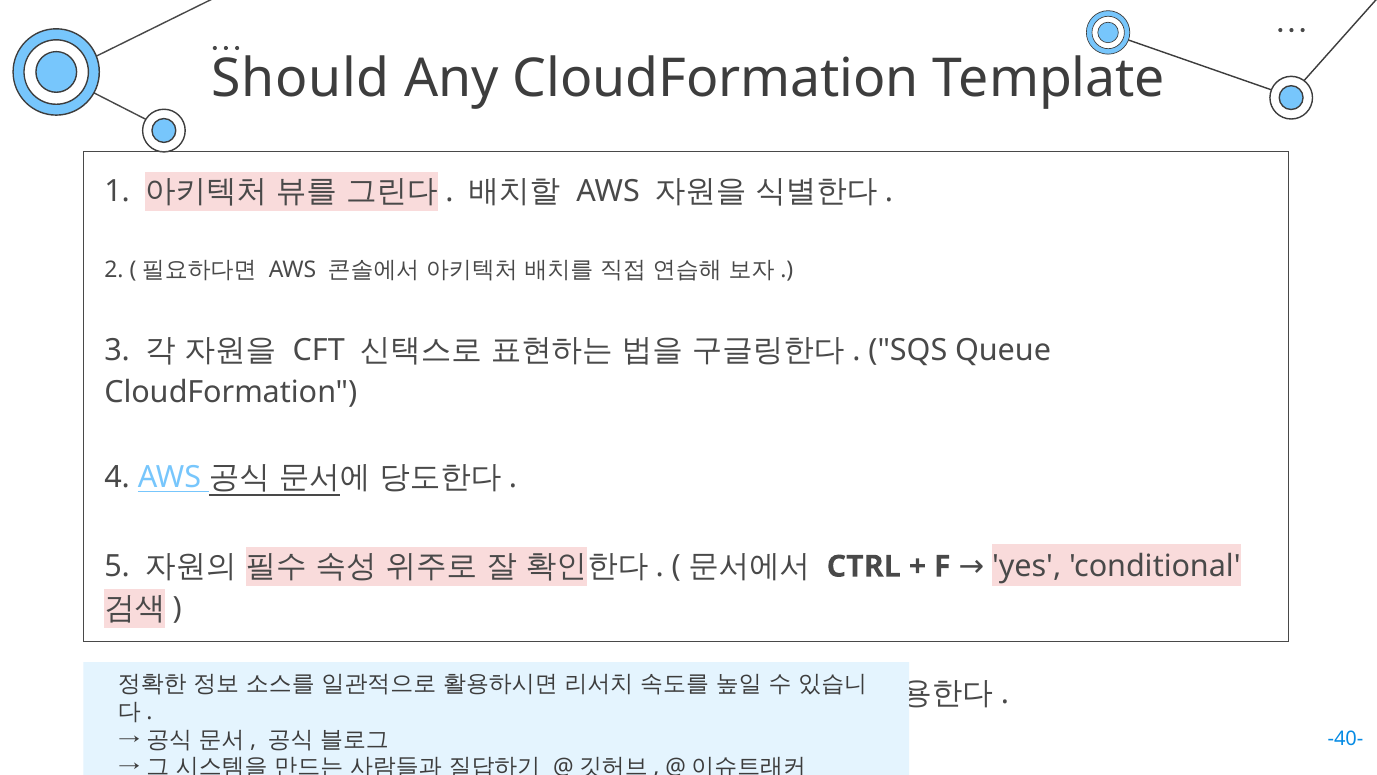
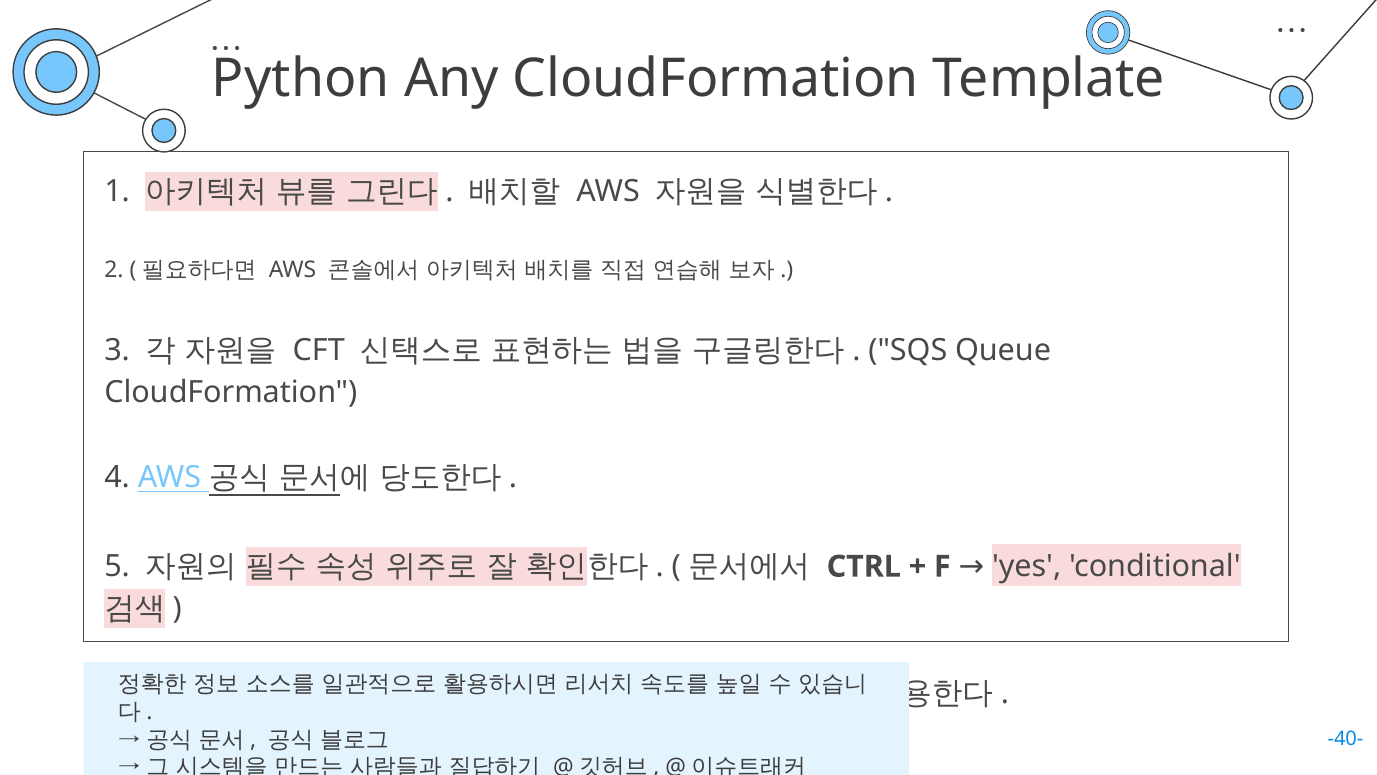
Should: Should -> Python
